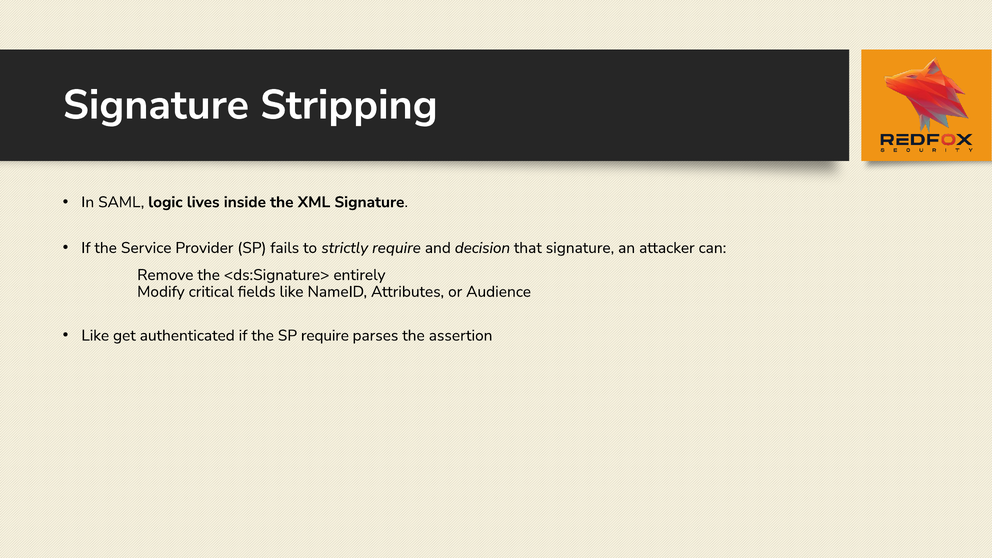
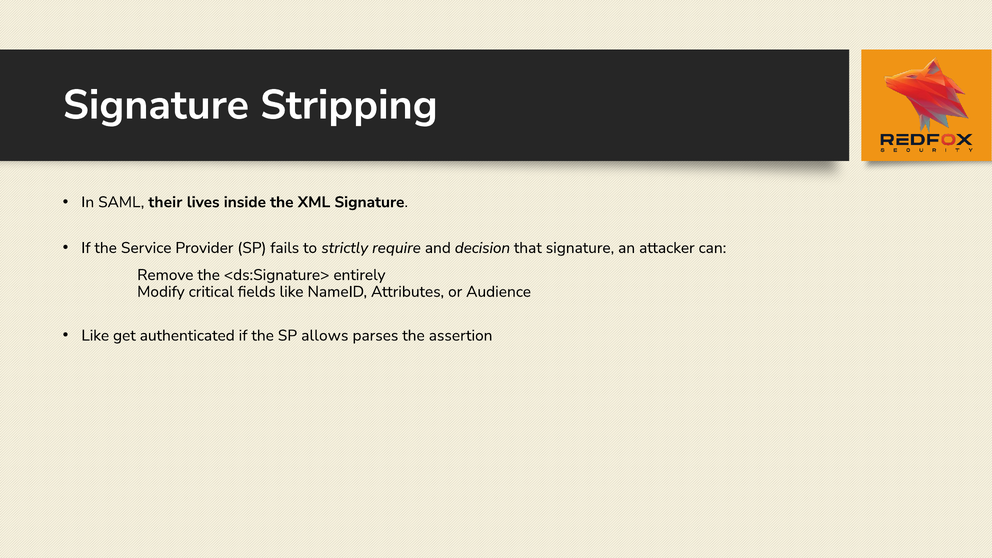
logic: logic -> their
SP require: require -> allows
